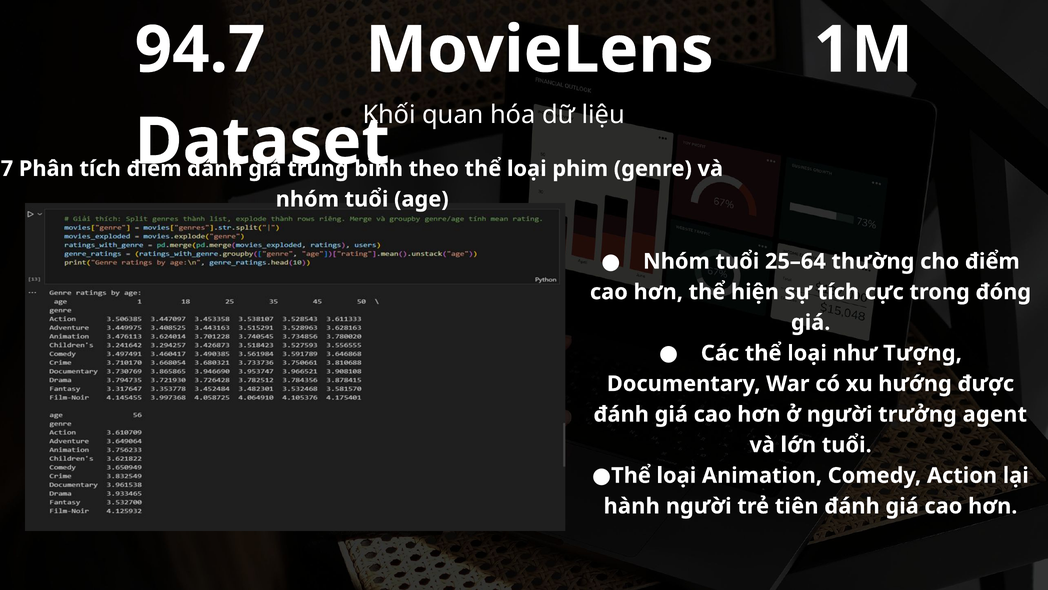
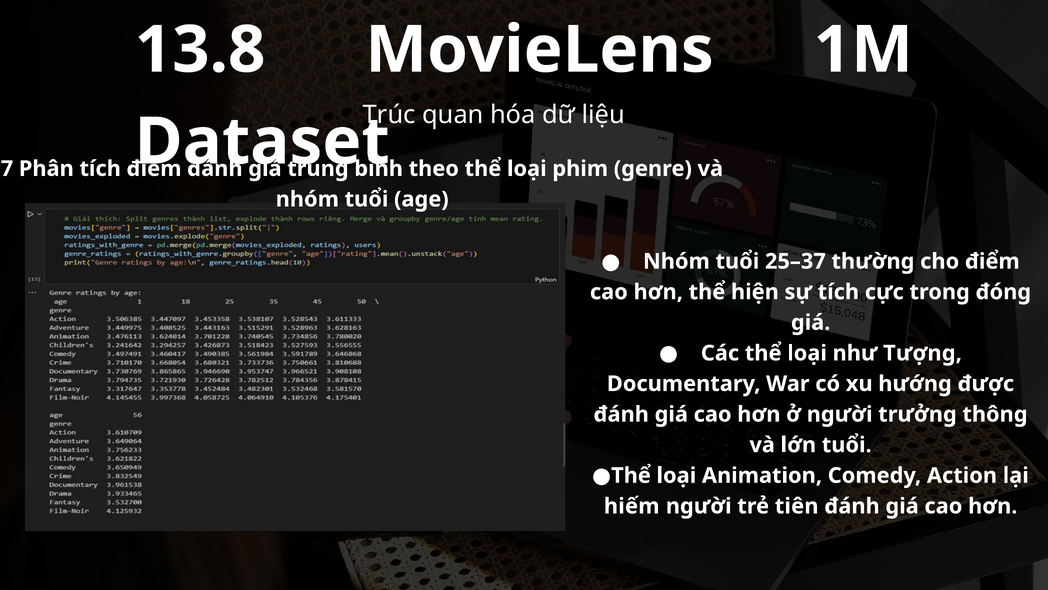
94.7: 94.7 -> 13.8
Khối: Khối -> Trúc
25–64: 25–64 -> 25–37
agent: agent -> thông
hành: hành -> hiếm
